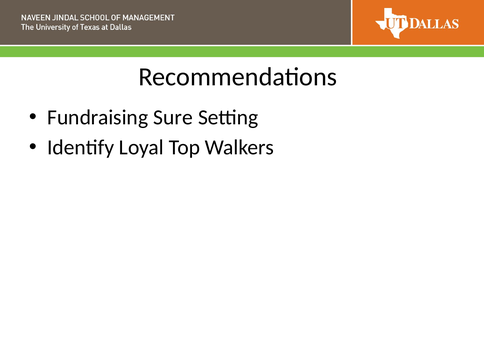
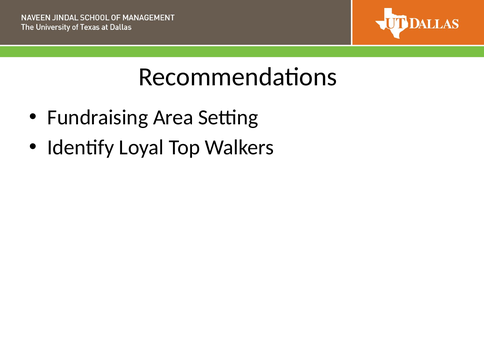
Sure: Sure -> Area
